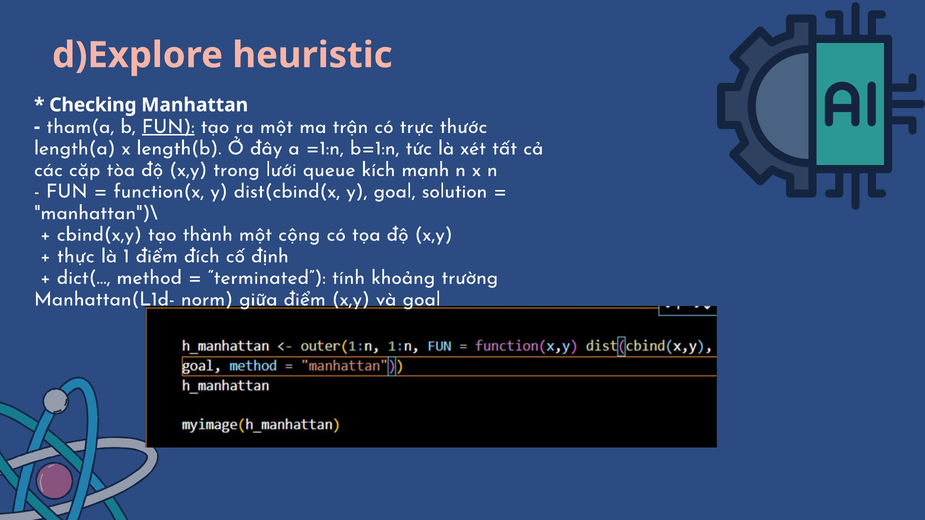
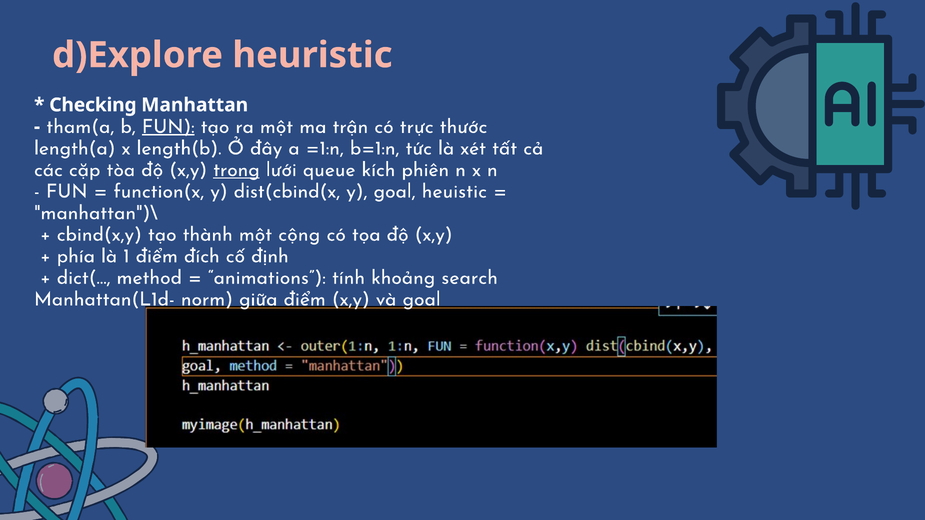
trong underline: none -> present
mạnh: mạnh -> phiên
solution: solution -> heuistic
thực: thực -> phía
terminated: terminated -> animations
trường: trường -> search
